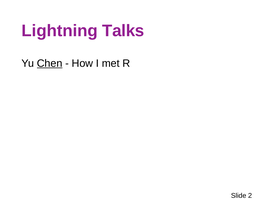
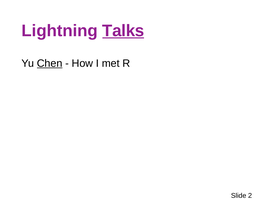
Talks underline: none -> present
